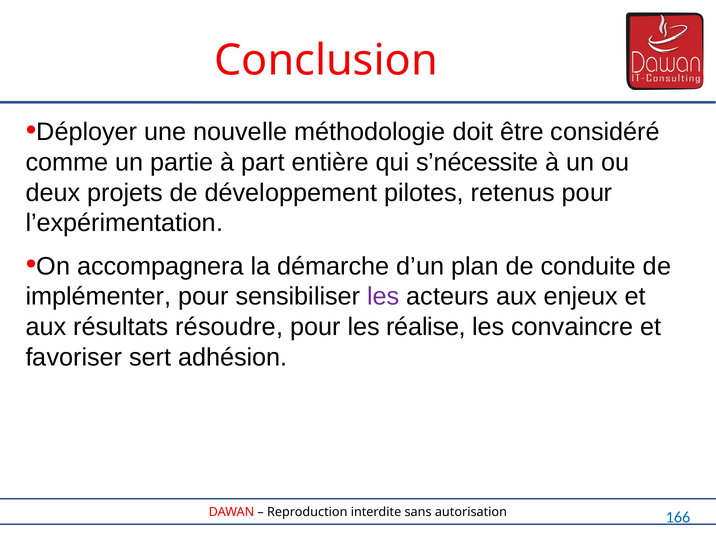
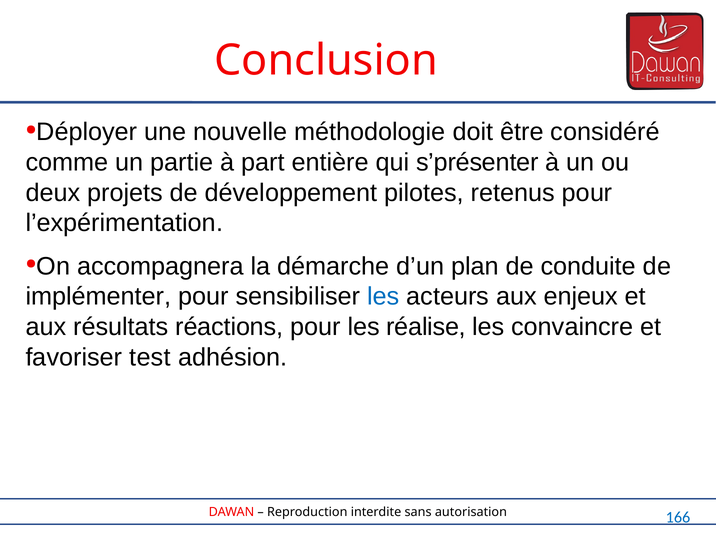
s’nécessite: s’nécessite -> s’présenter
les at (383, 297) colour: purple -> blue
résoudre: résoudre -> réactions
sert: sert -> test
